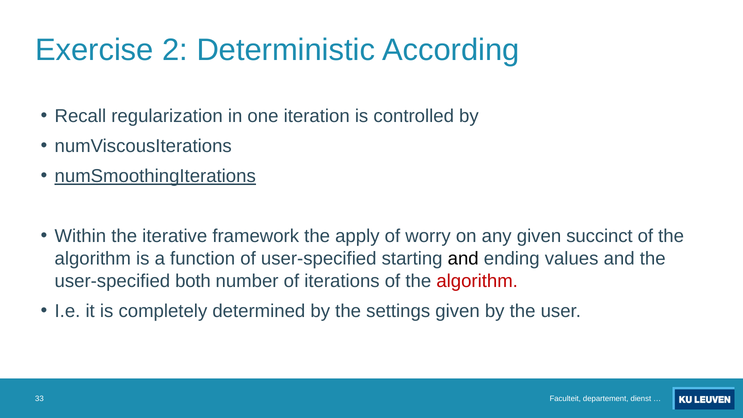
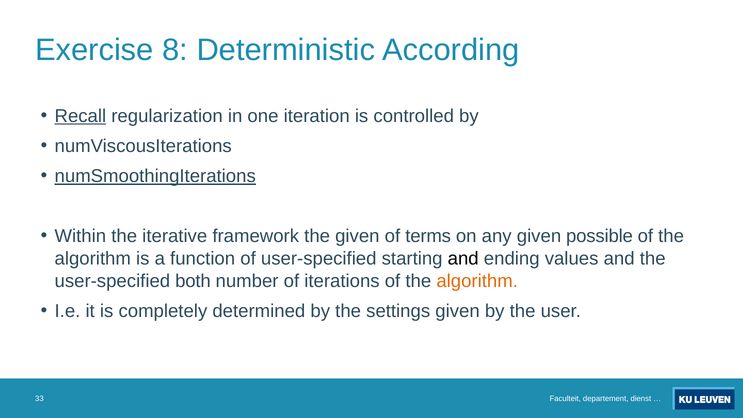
2: 2 -> 8
Recall underline: none -> present
the apply: apply -> given
worry: worry -> terms
succinct: succinct -> possible
algorithm at (477, 281) colour: red -> orange
